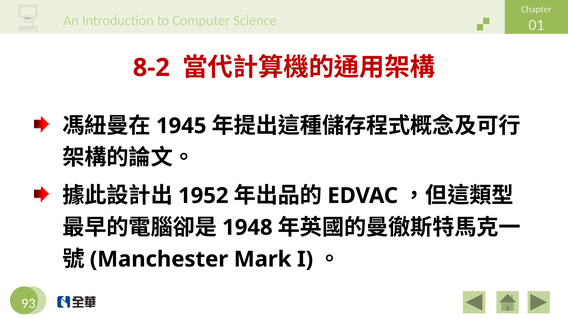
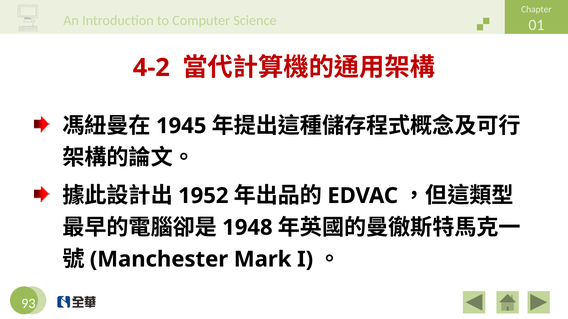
8-2: 8-2 -> 4-2
